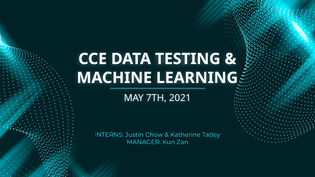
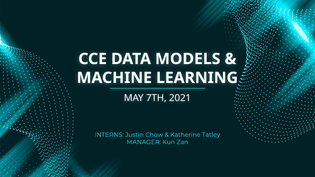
TESTING: TESTING -> MODELS
